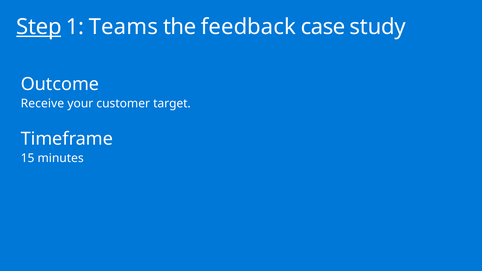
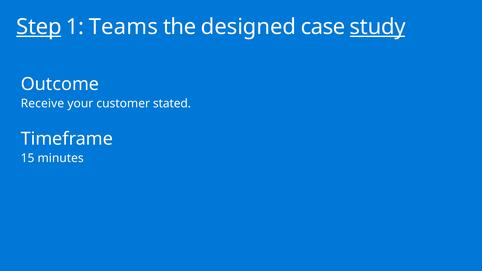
feedback: feedback -> designed
study underline: none -> present
target: target -> stated
